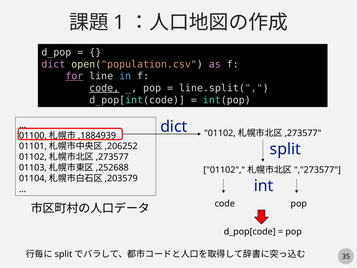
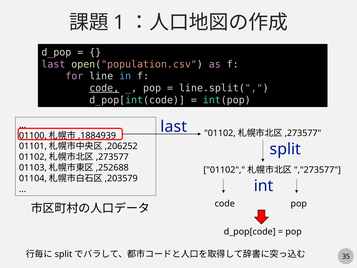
dict at (53, 64): dict -> last
for underline: present -> none
dict at (174, 127): dict -> last
